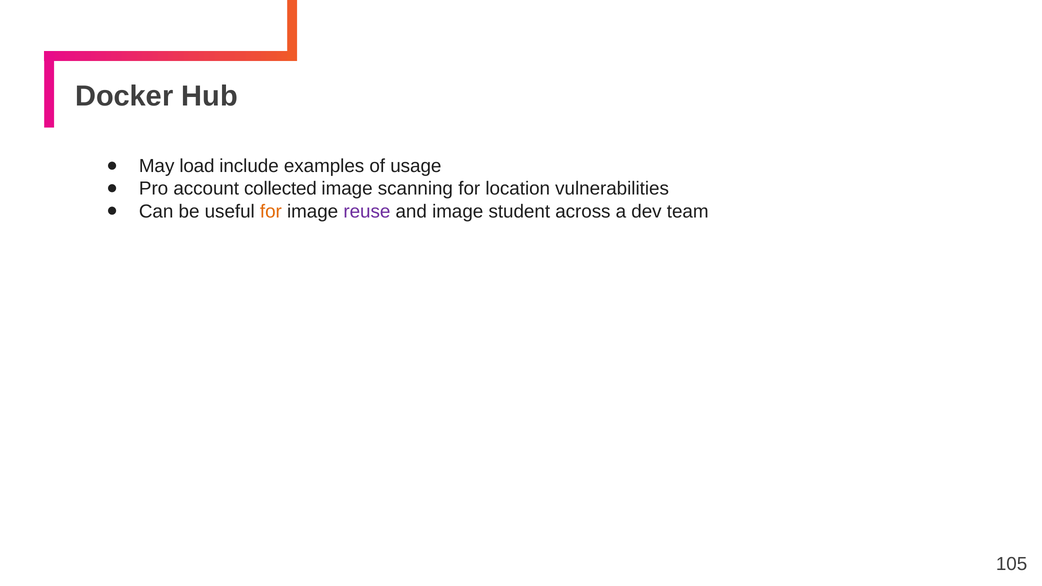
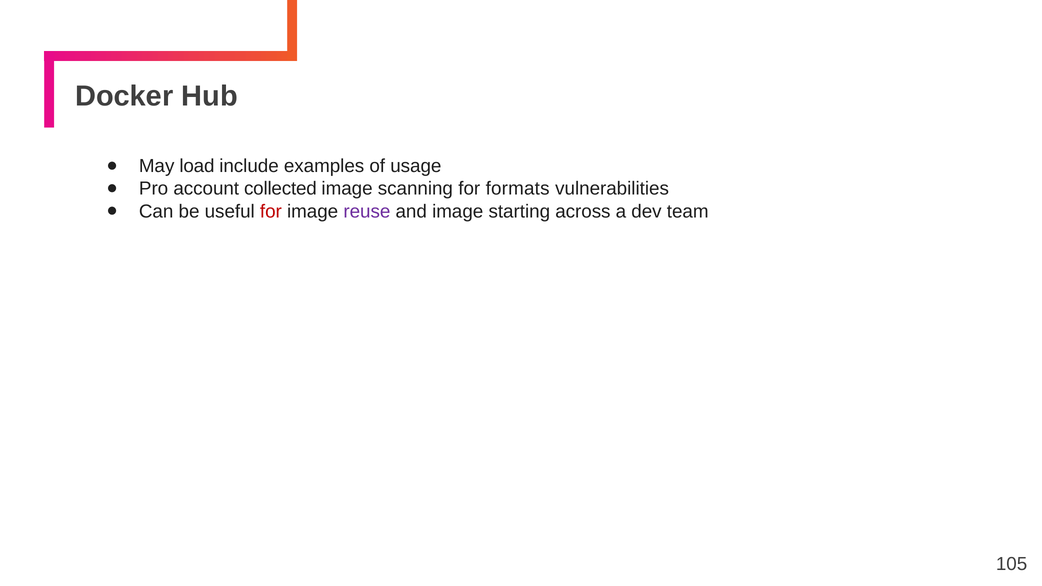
location: location -> formats
for at (271, 211) colour: orange -> red
student: student -> starting
